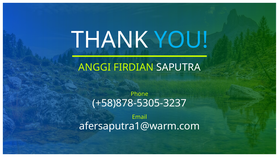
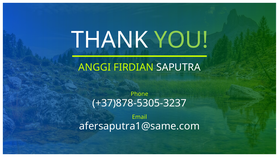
YOU colour: light blue -> light green
+58)878-5305-3237: +58)878-5305-3237 -> +37)878-5305-3237
afersaputra1@warm.com: afersaputra1@warm.com -> afersaputra1@same.com
